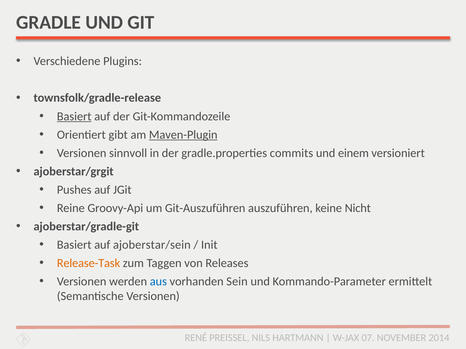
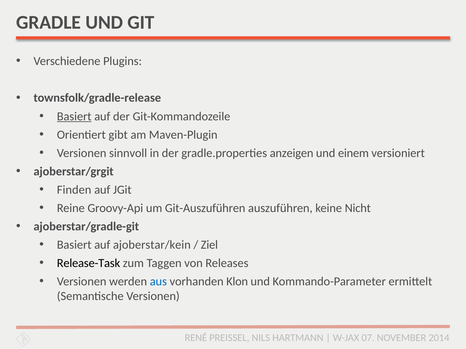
Maven-Plugin underline: present -> none
commits: commits -> anzeigen
Pushes: Pushes -> Finden
ajoberstar/sein: ajoberstar/sein -> ajoberstar/kein
Init: Init -> Ziel
Release-Task colour: orange -> black
Sein: Sein -> Klon
